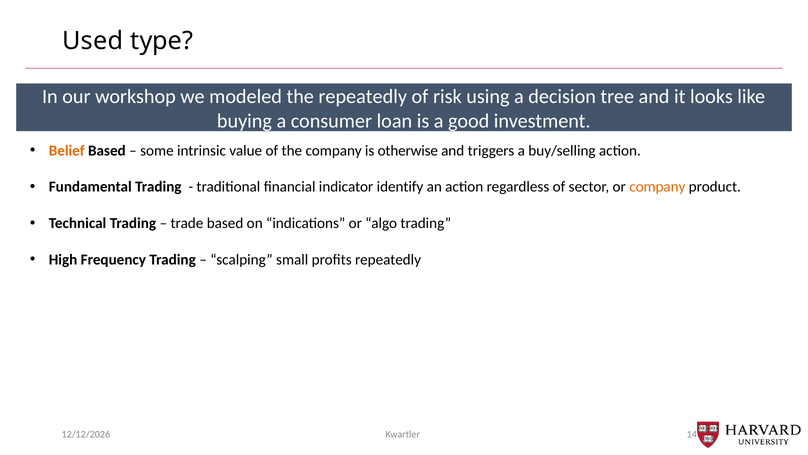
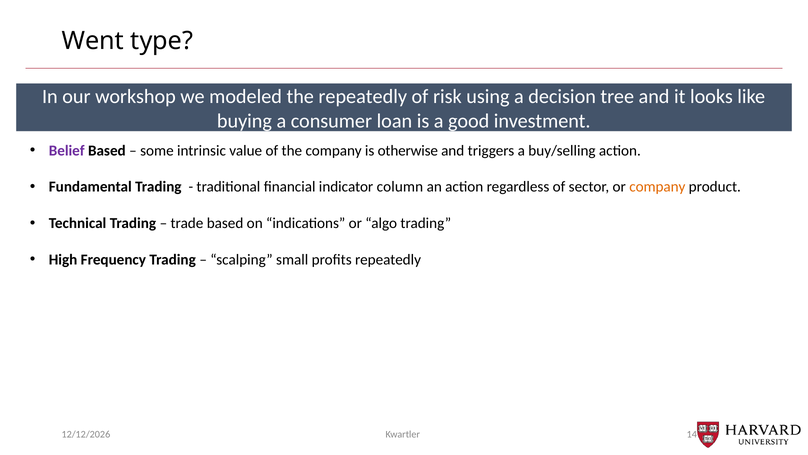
Used: Used -> Went
Belief colour: orange -> purple
identify: identify -> column
